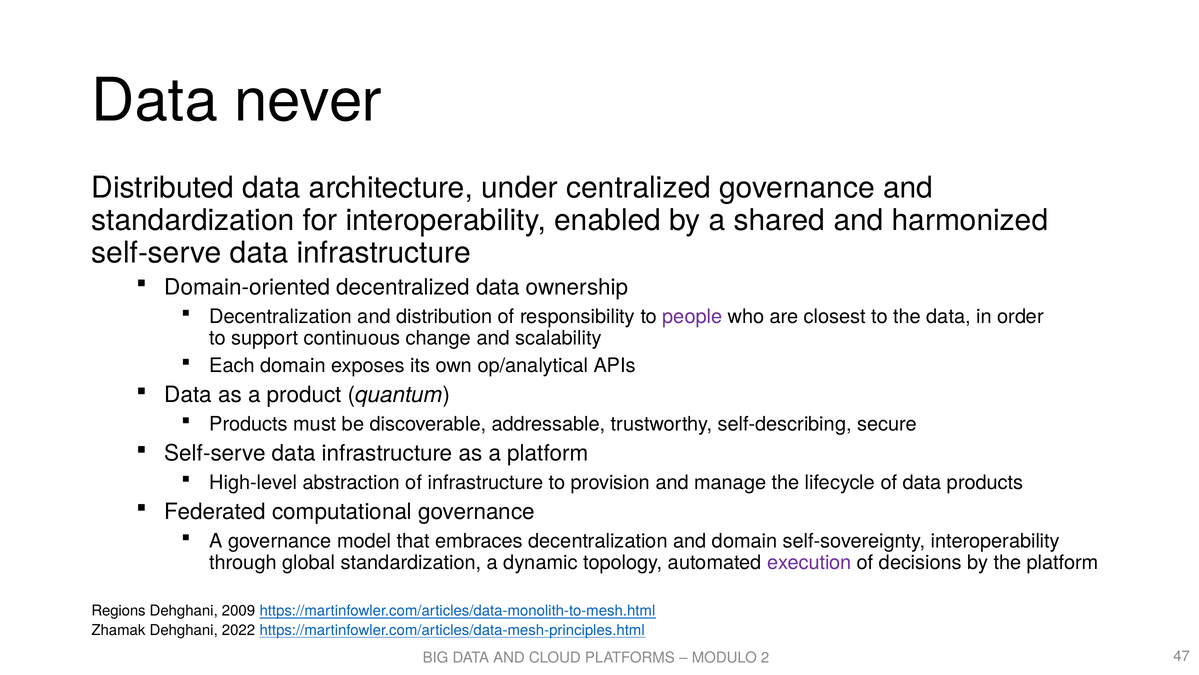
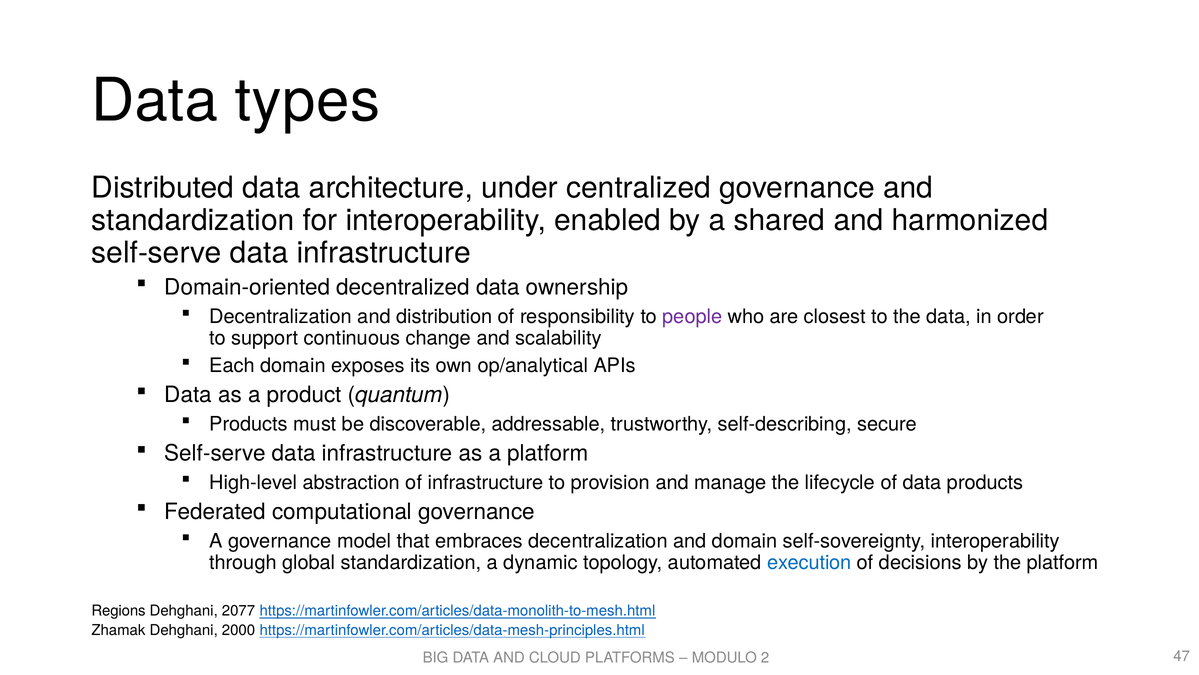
never: never -> types
execution colour: purple -> blue
2009: 2009 -> 2077
2022: 2022 -> 2000
